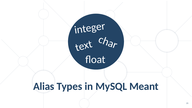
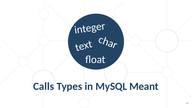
Alias: Alias -> Calls
